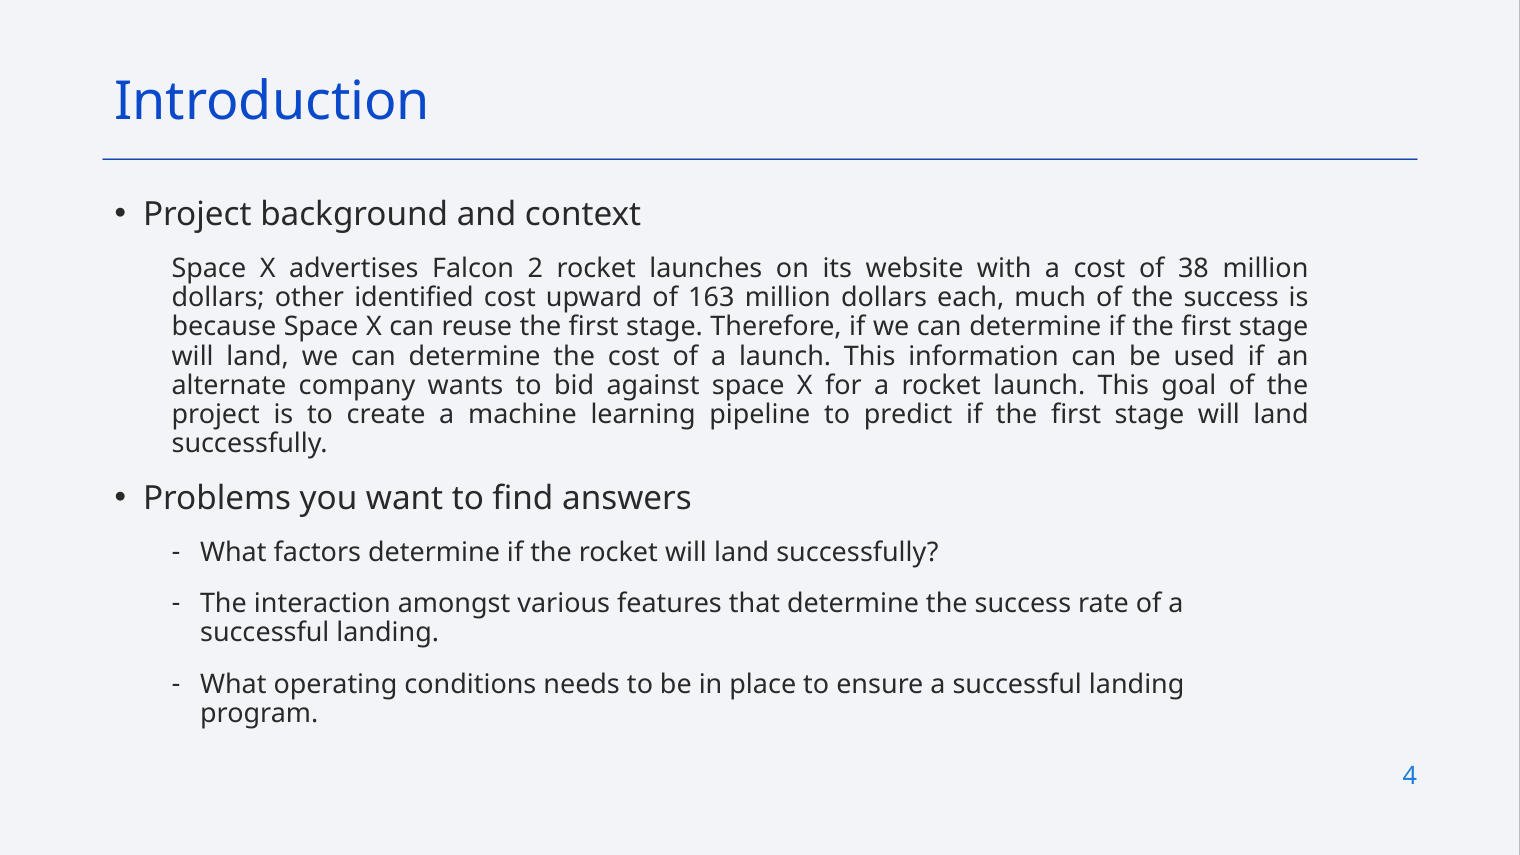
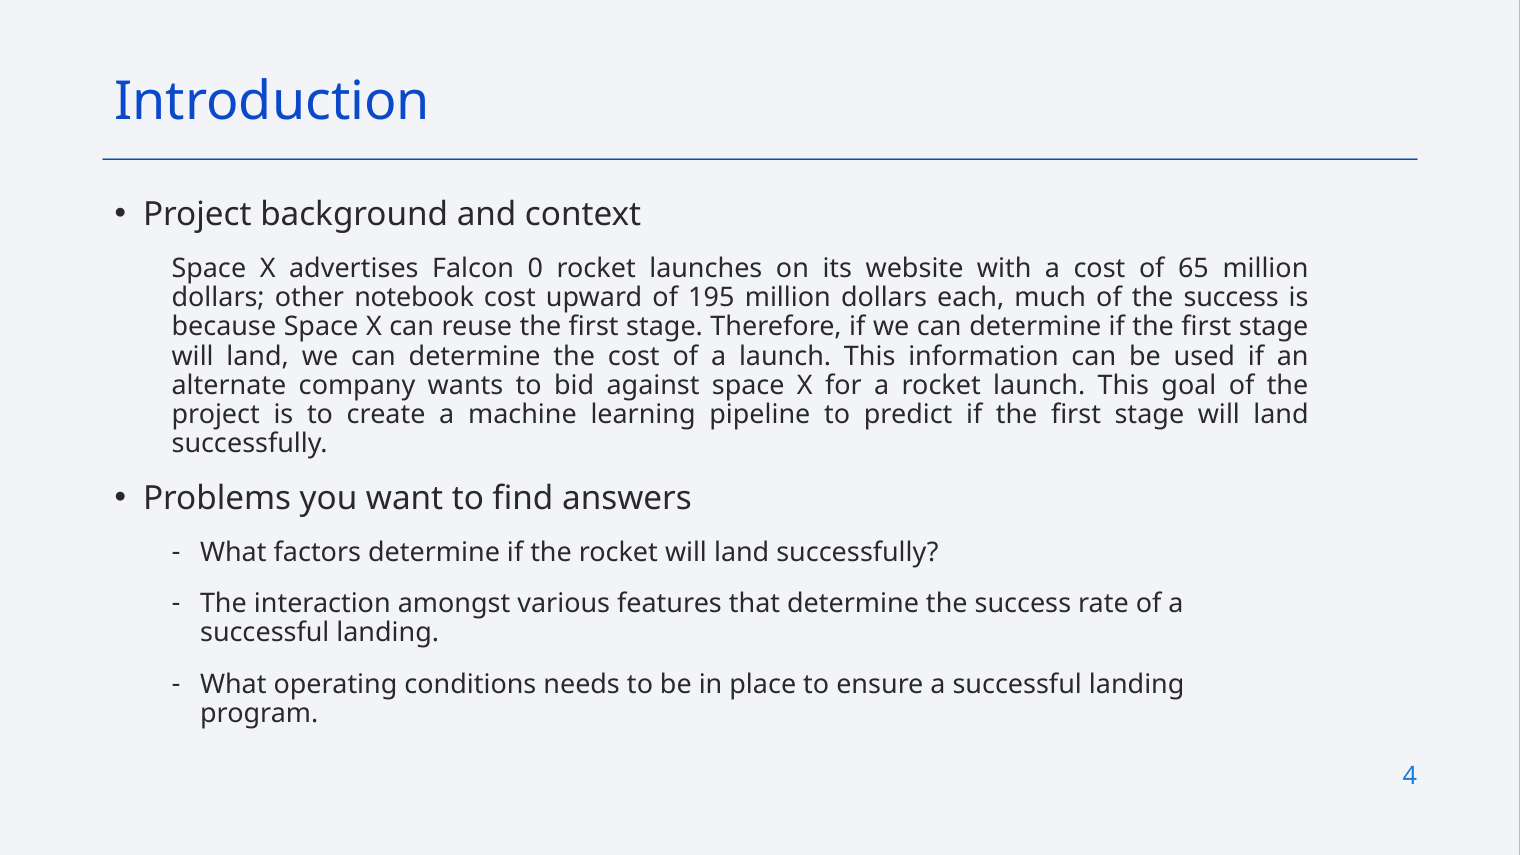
2: 2 -> 0
38: 38 -> 65
identified: identified -> notebook
163: 163 -> 195
